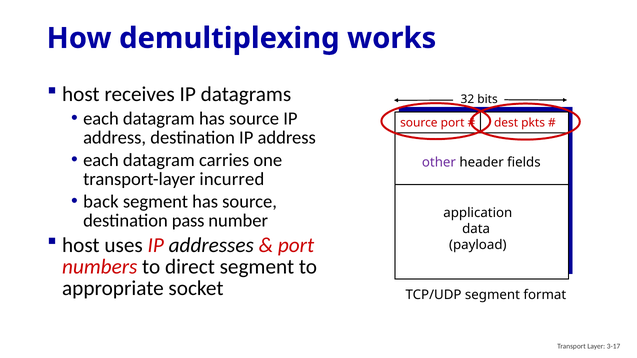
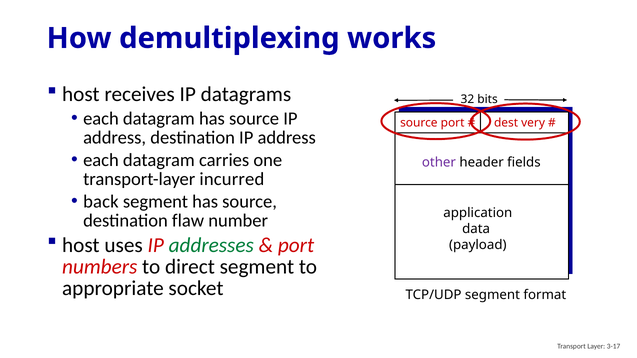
pkts: pkts -> very
pass: pass -> flaw
addresses colour: black -> green
